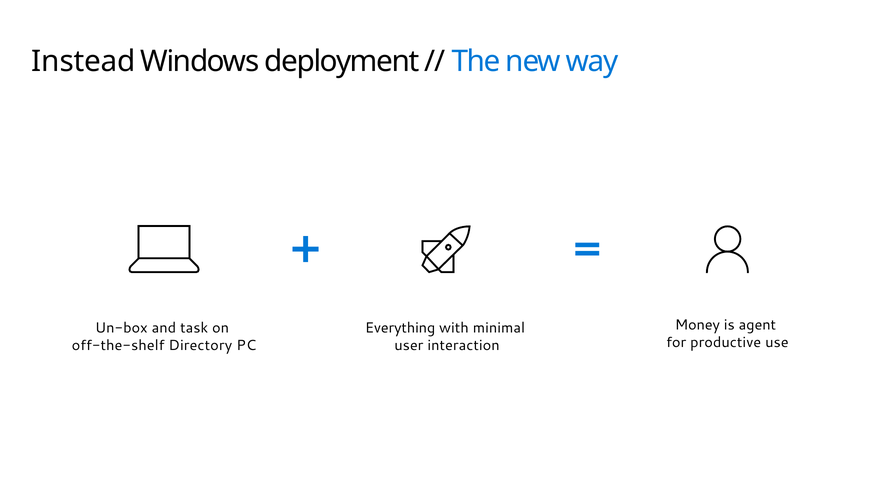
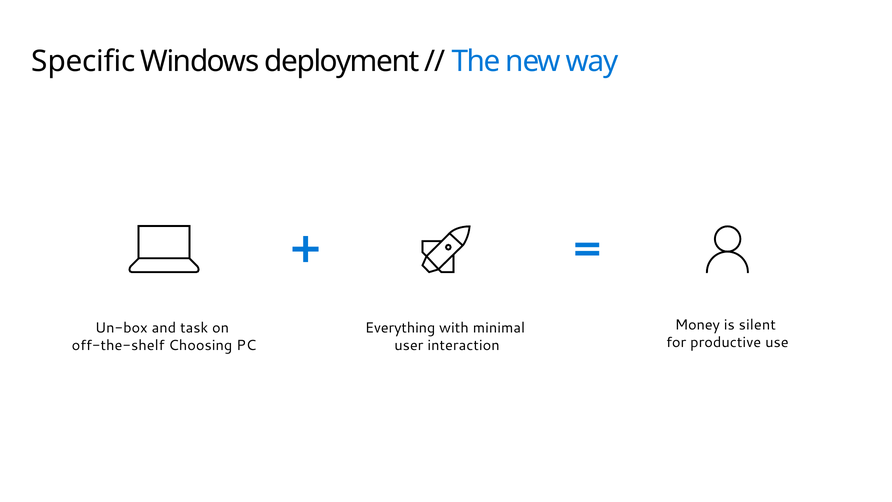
Instead: Instead -> Specific
agent: agent -> silent
Directory: Directory -> Choosing
